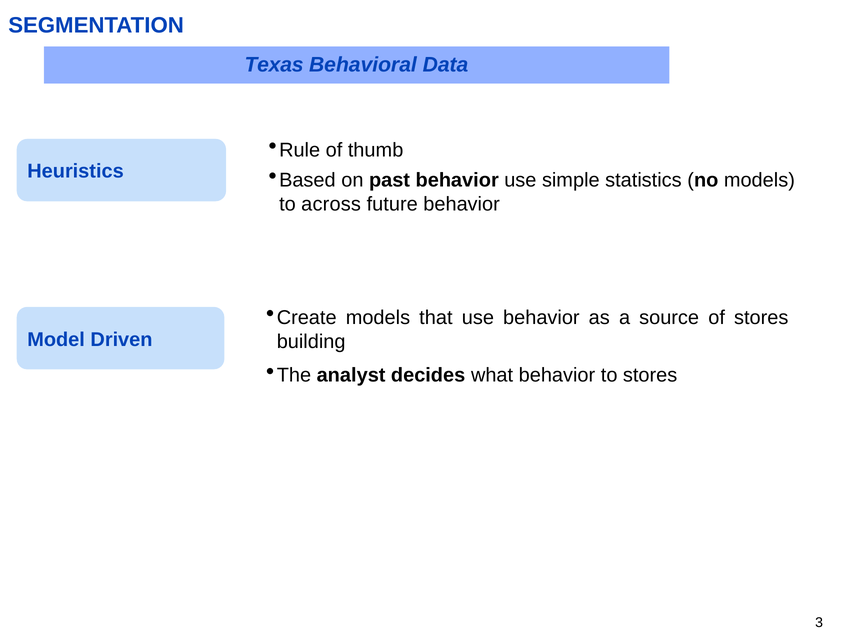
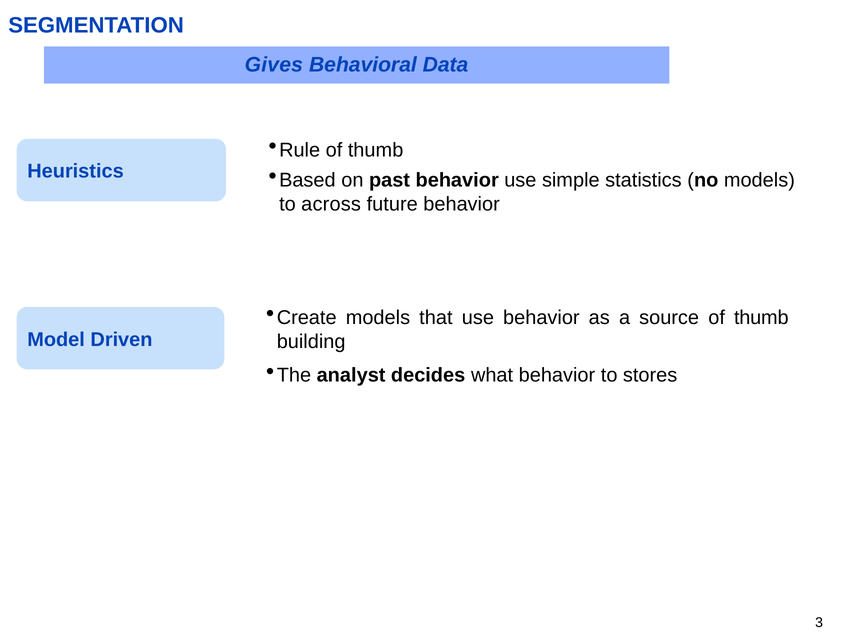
Texas: Texas -> Gives
source of stores: stores -> thumb
